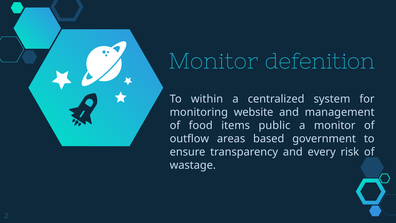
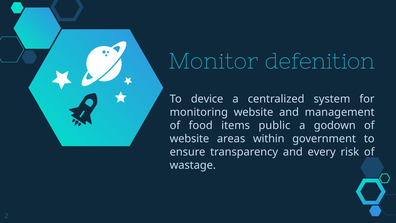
within: within -> device
a monitor: monitor -> godown
outflow at (189, 139): outflow -> website
based: based -> within
